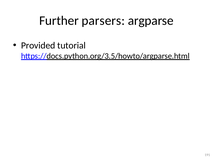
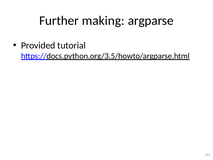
parsers: parsers -> making
